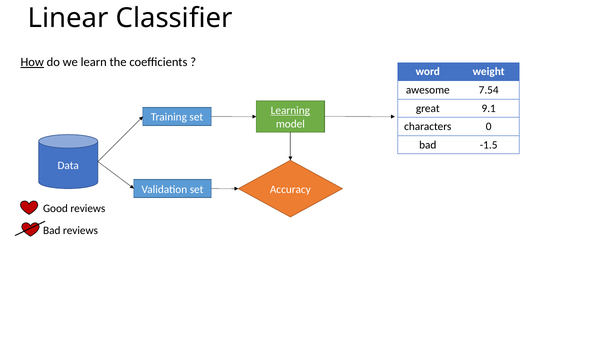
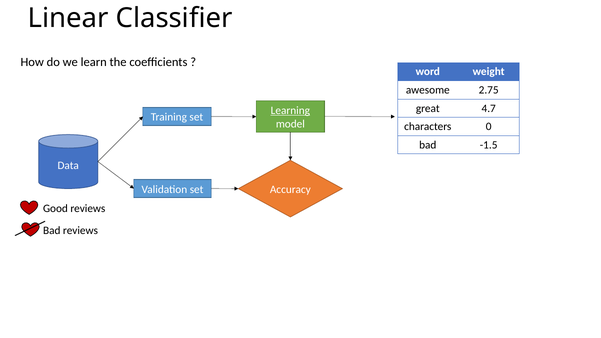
How underline: present -> none
7.54: 7.54 -> 2.75
9.1: 9.1 -> 4.7
